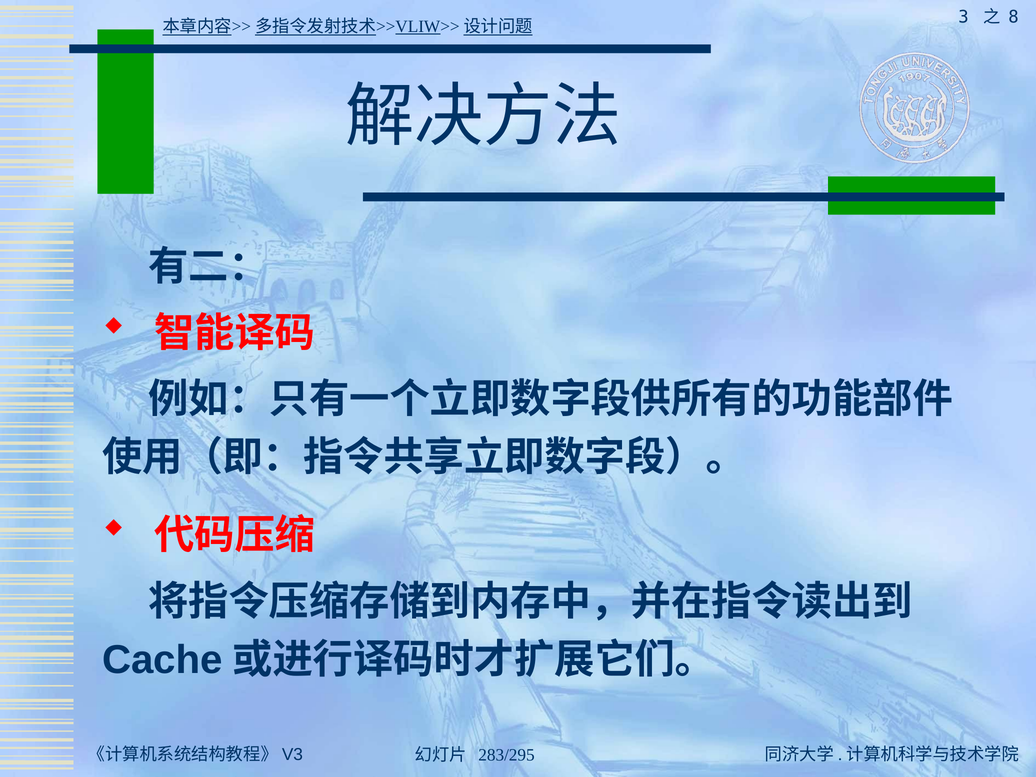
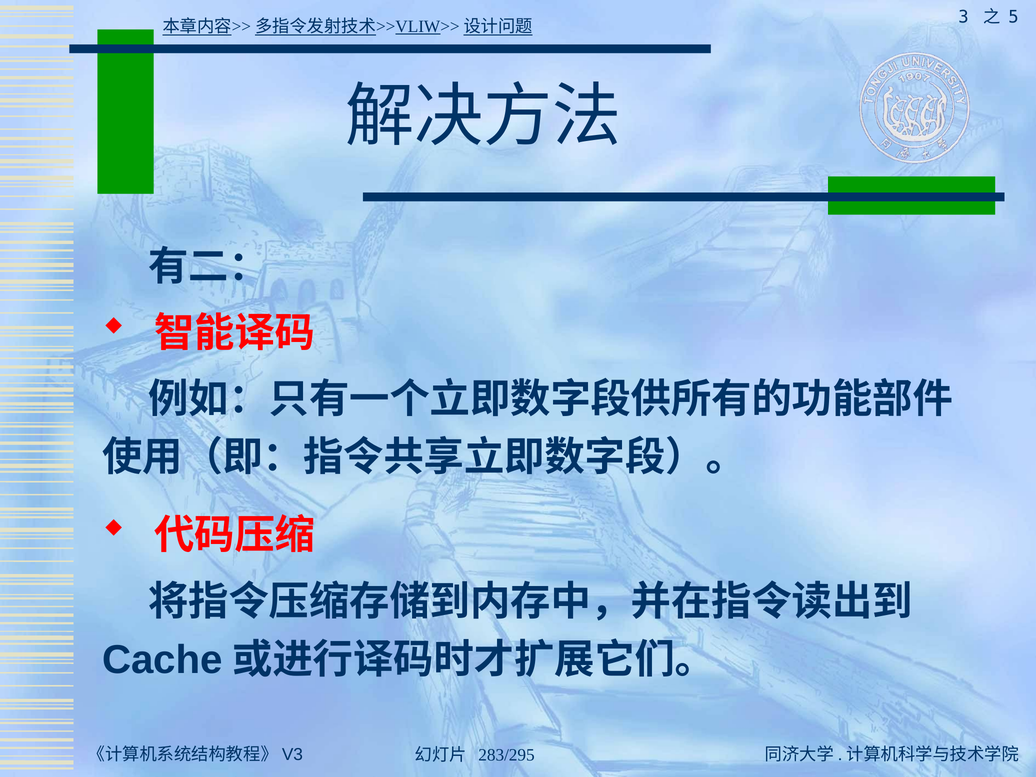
8: 8 -> 5
